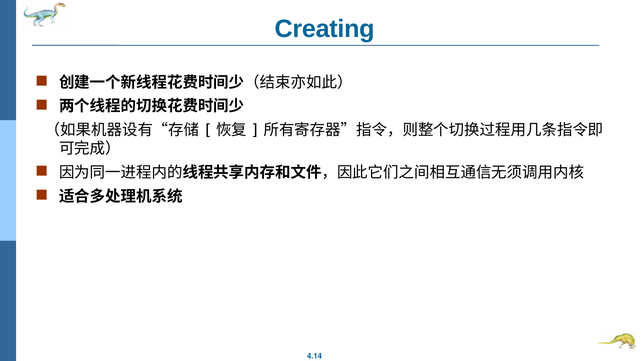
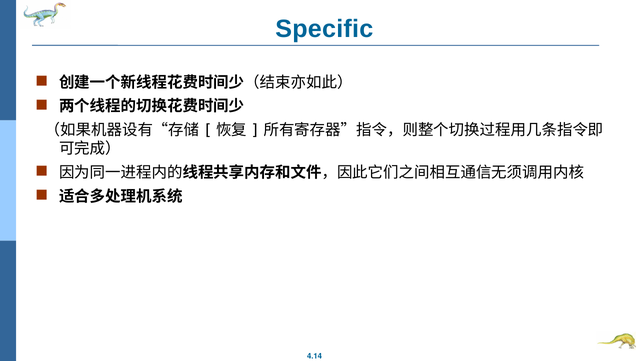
Creating: Creating -> Specific
